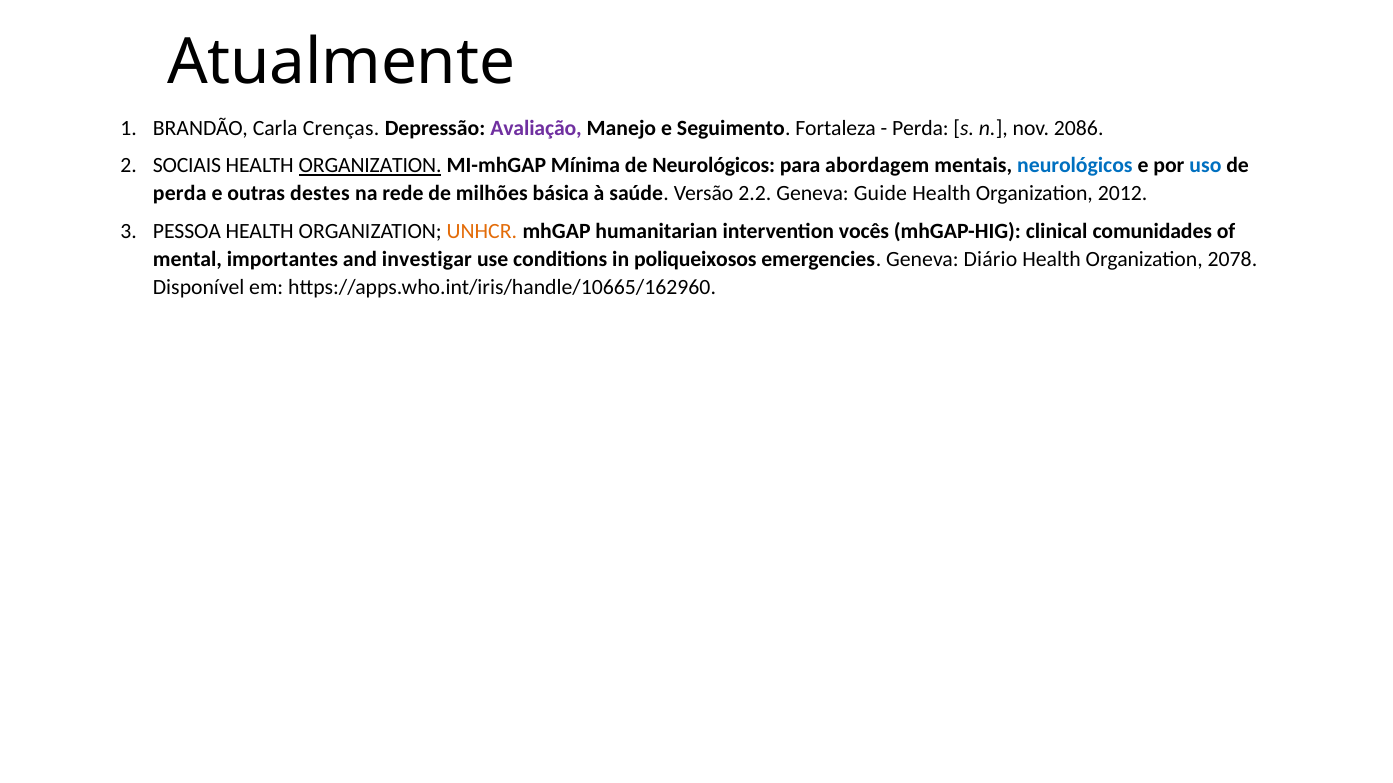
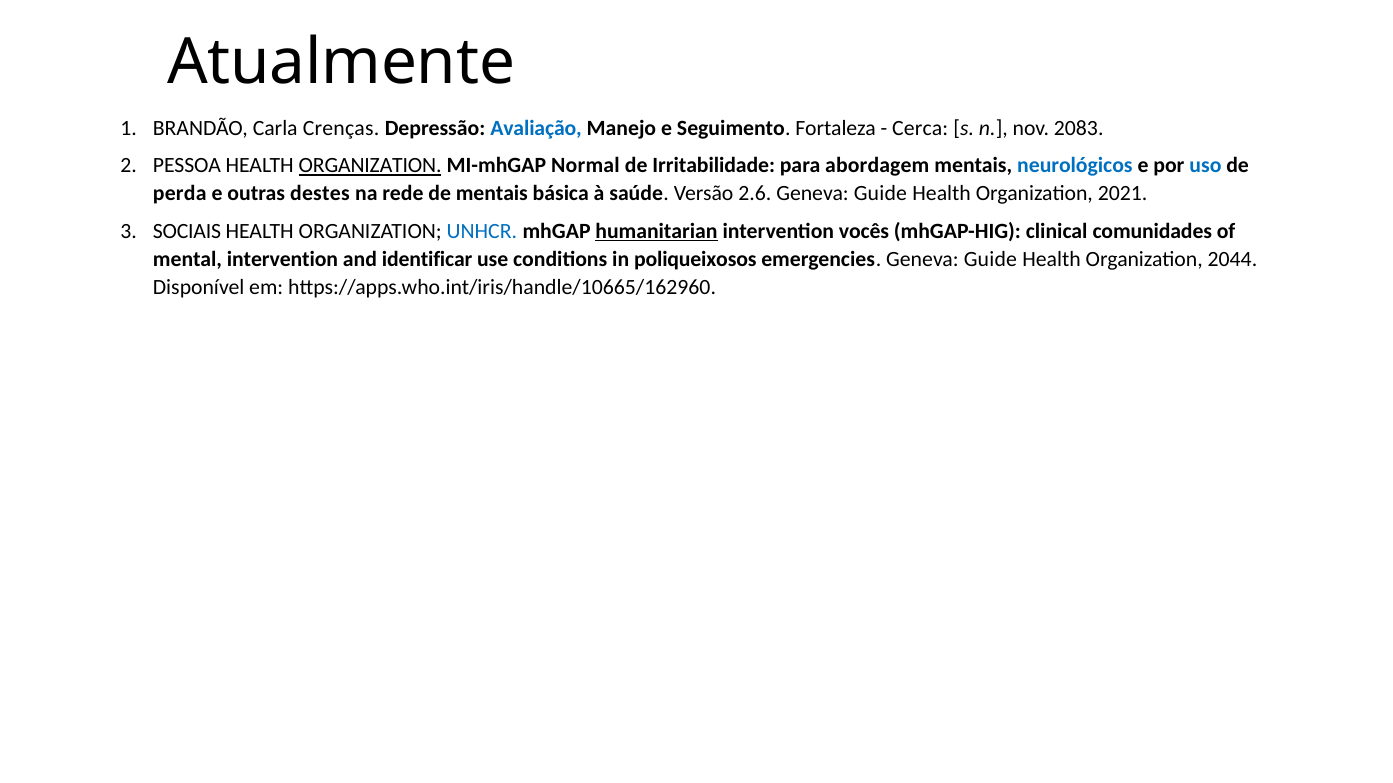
Avaliação colour: purple -> blue
Perda at (920, 128): Perda -> Cerca
2086: 2086 -> 2083
SOCIAIS: SOCIAIS -> PESSOA
Mínima: Mínima -> Normal
de Neurológicos: Neurológicos -> Irritabilidade
de milhões: milhões -> mentais
2.2: 2.2 -> 2.6
2012: 2012 -> 2021
PESSOA: PESSOA -> SOCIAIS
UNHCR colour: orange -> blue
humanitarian underline: none -> present
mental importantes: importantes -> intervention
investigar: investigar -> identificar
emergencies Geneva Diário: Diário -> Guide
2078: 2078 -> 2044
